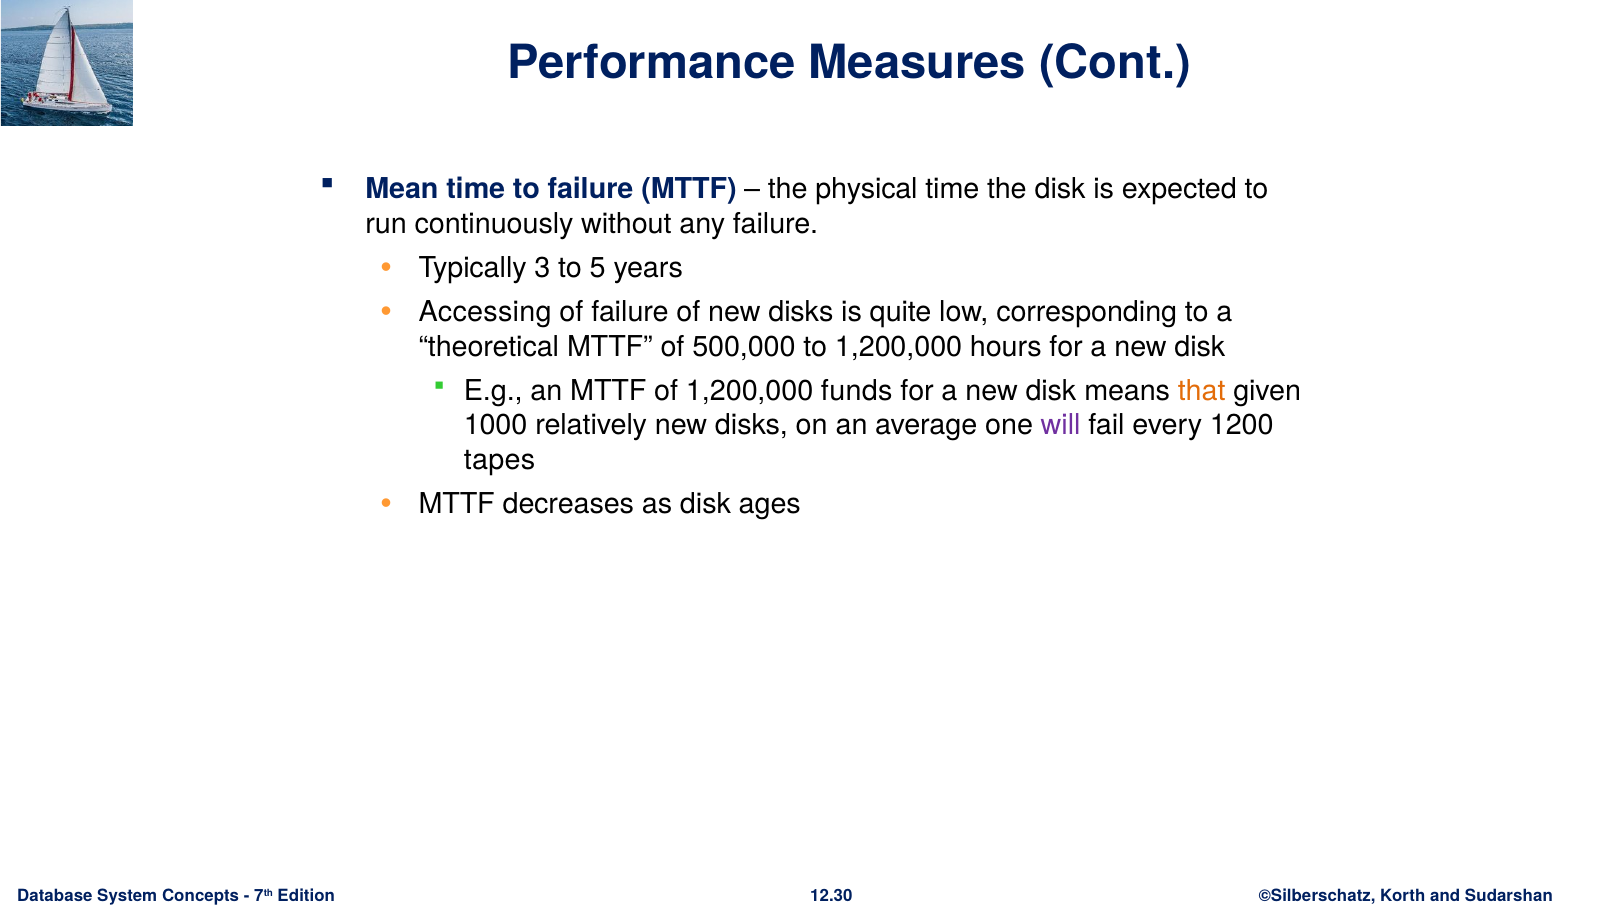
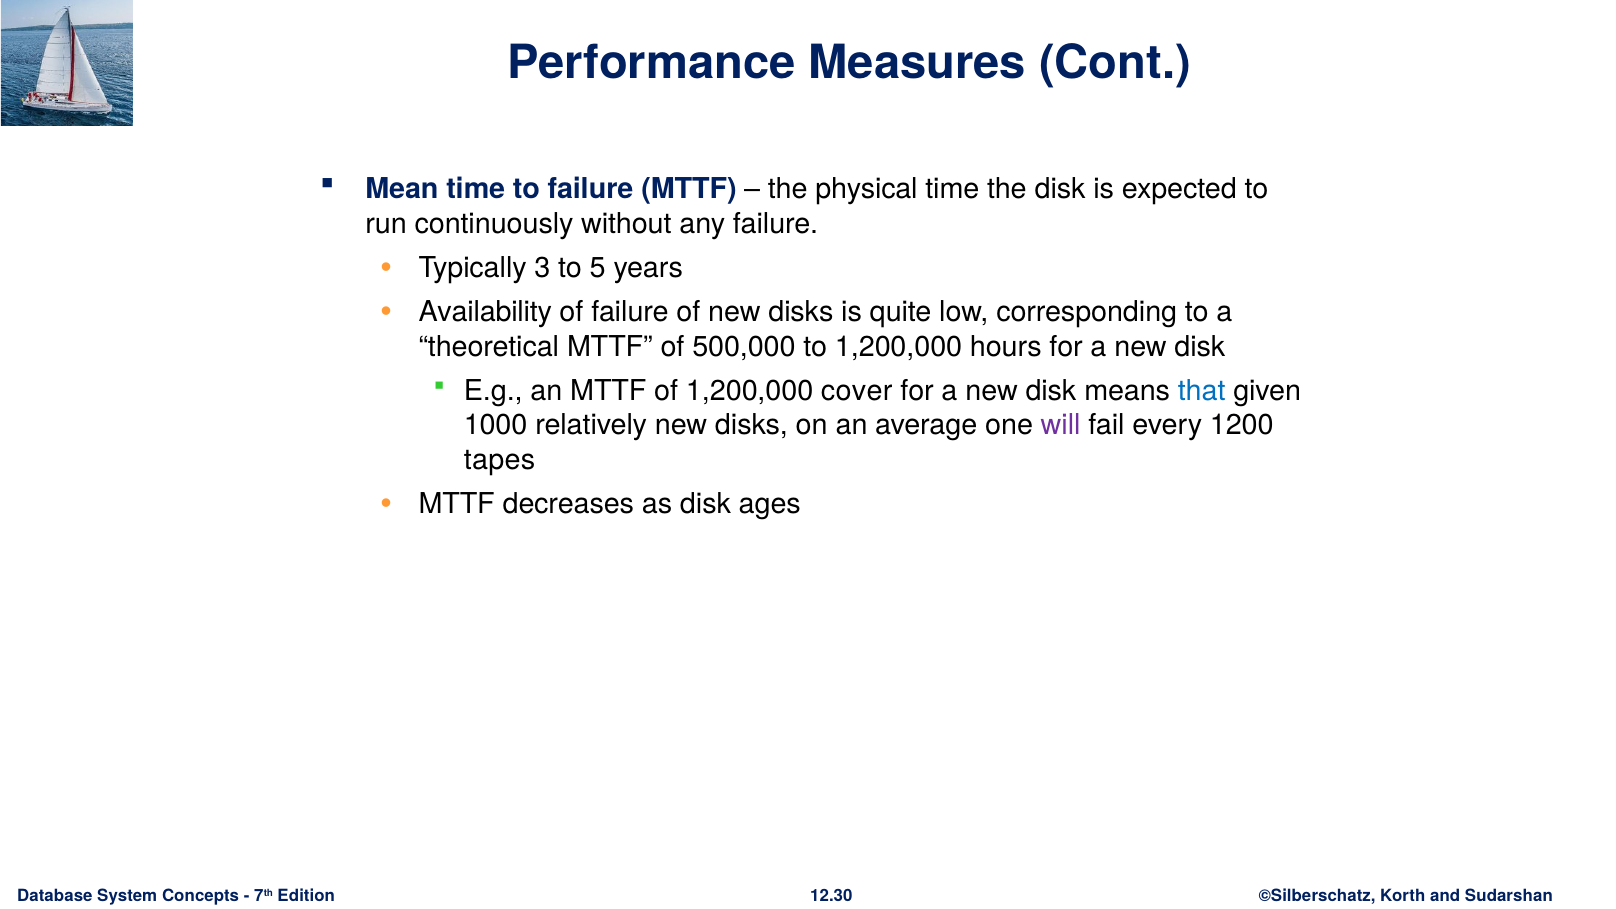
Accessing: Accessing -> Availability
funds: funds -> cover
that colour: orange -> blue
